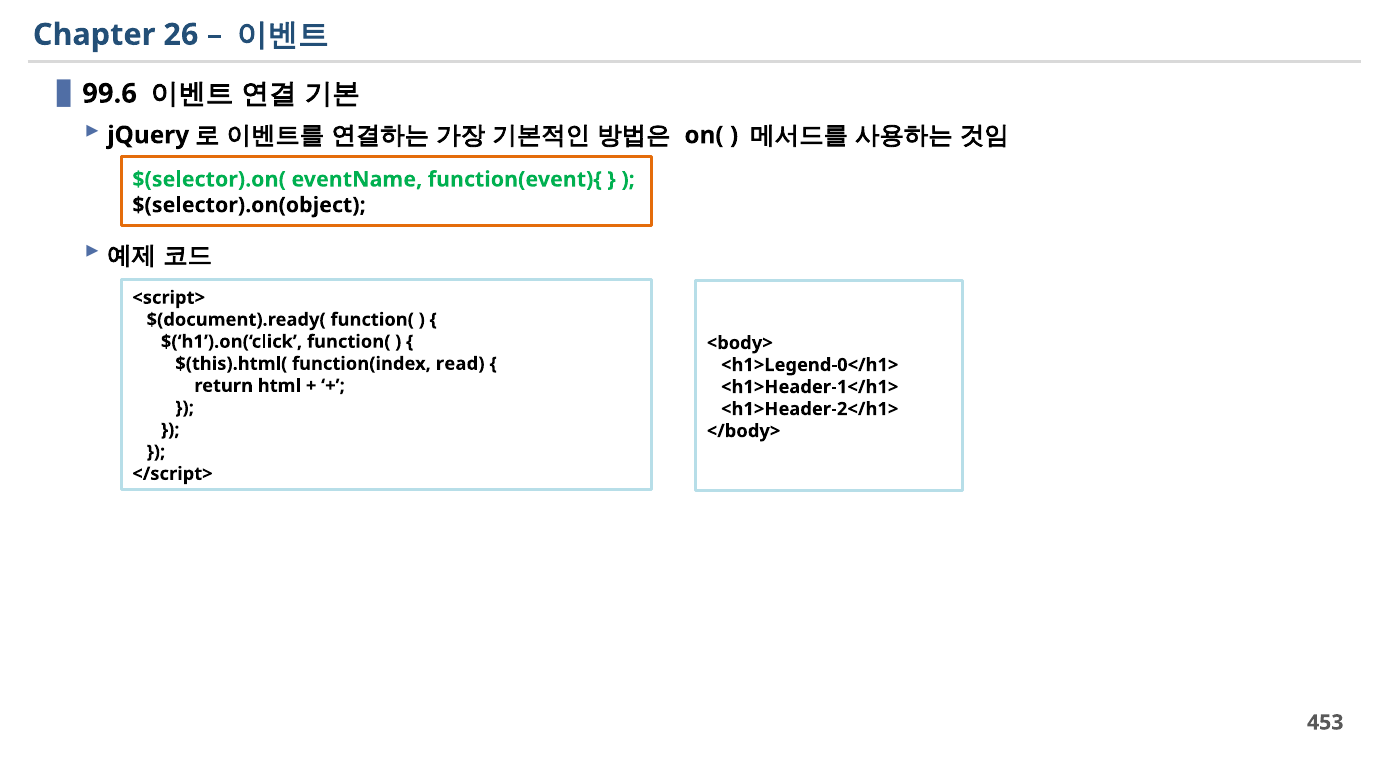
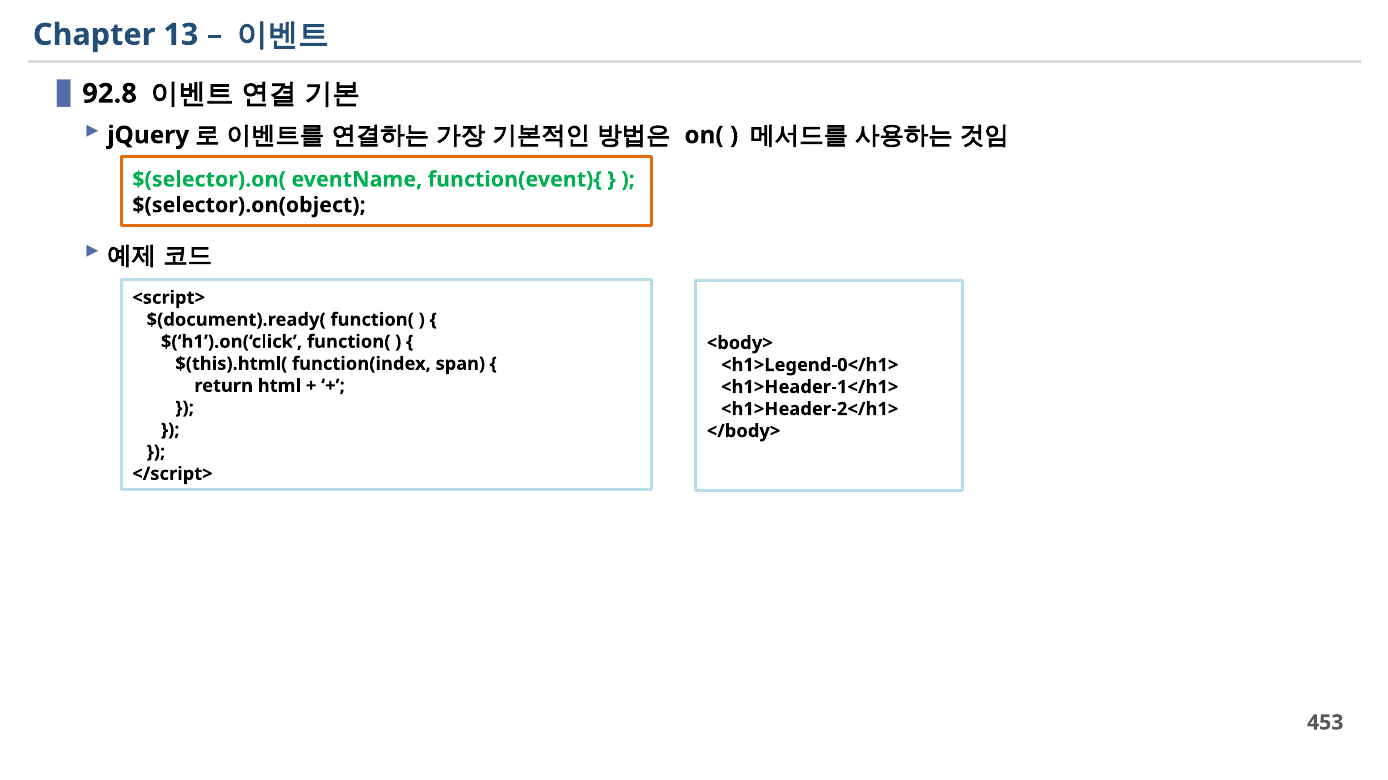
26: 26 -> 13
99.6: 99.6 -> 92.8
read: read -> span
